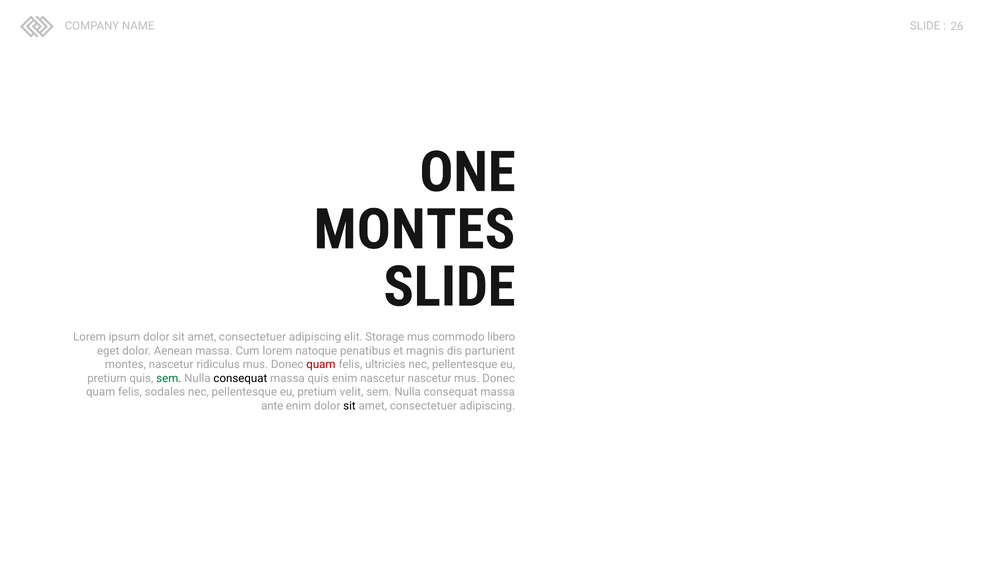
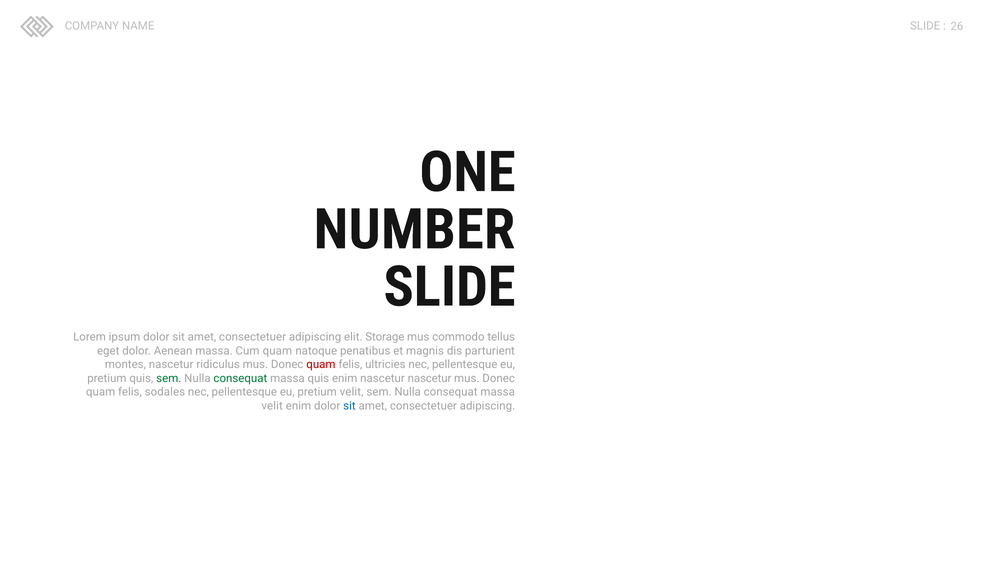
MONTES at (414, 230): MONTES -> NUMBER
libero: libero -> tellus
Cum lorem: lorem -> quam
consequat at (240, 379) colour: black -> green
ante at (272, 406): ante -> velit
sit at (349, 406) colour: black -> blue
